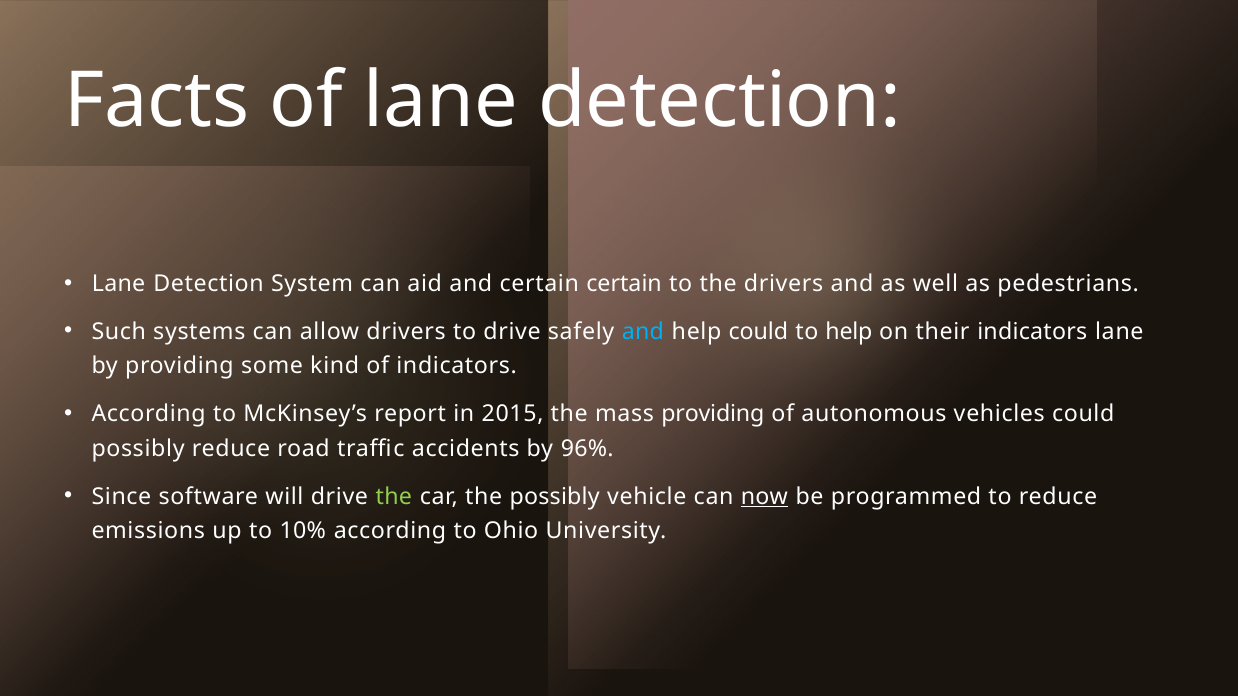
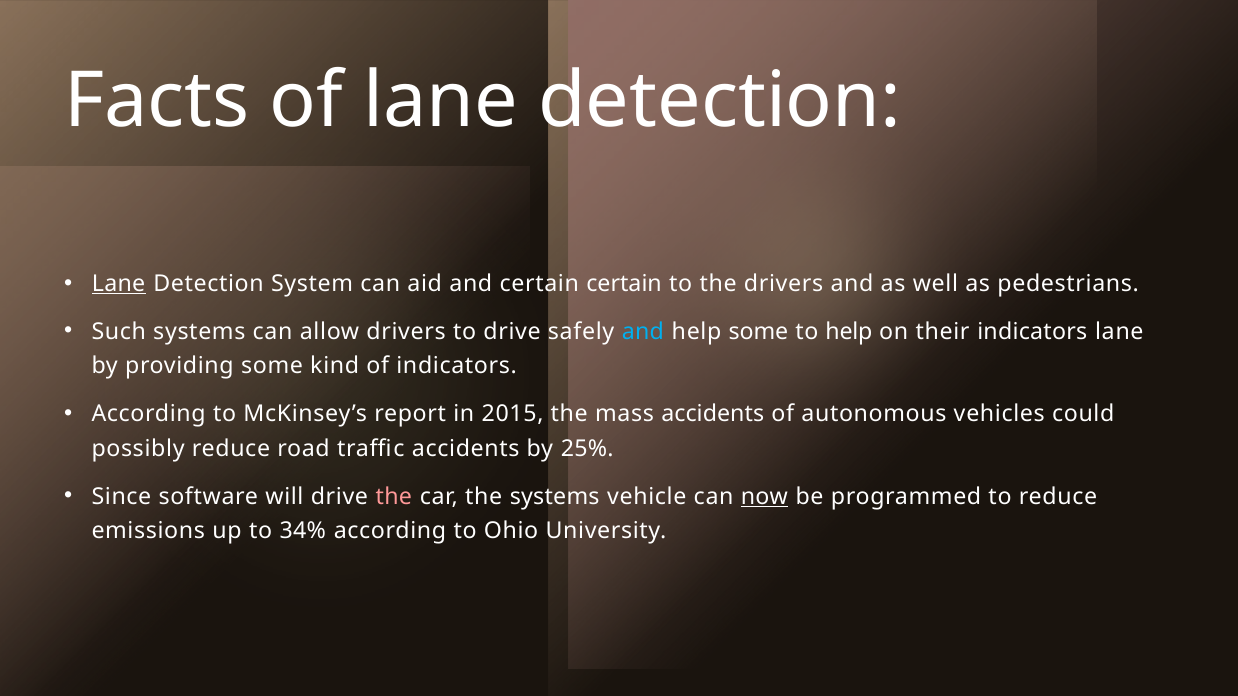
Lane at (119, 284) underline: none -> present
help could: could -> some
mass providing: providing -> accidents
96%: 96% -> 25%
the at (394, 497) colour: light green -> pink
the possibly: possibly -> systems
10%: 10% -> 34%
